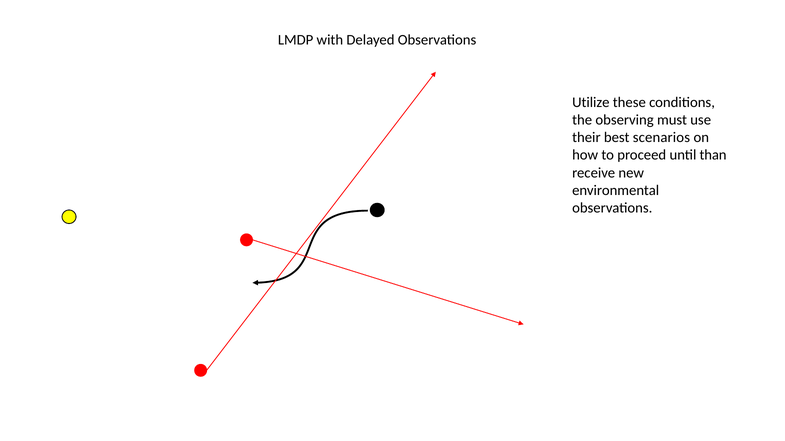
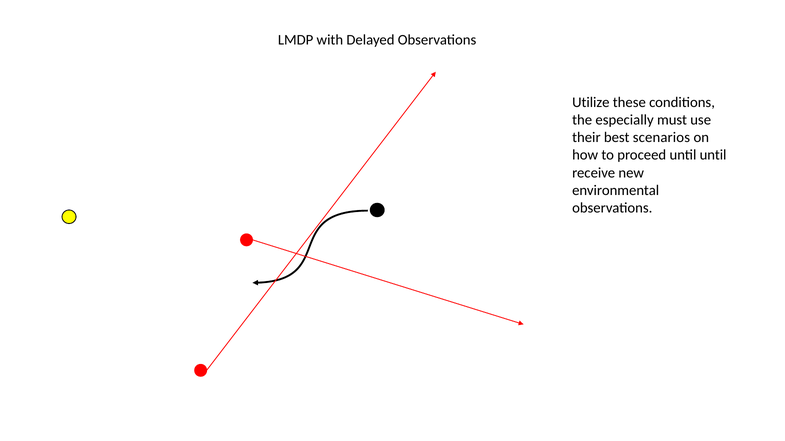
observing: observing -> especially
until than: than -> until
